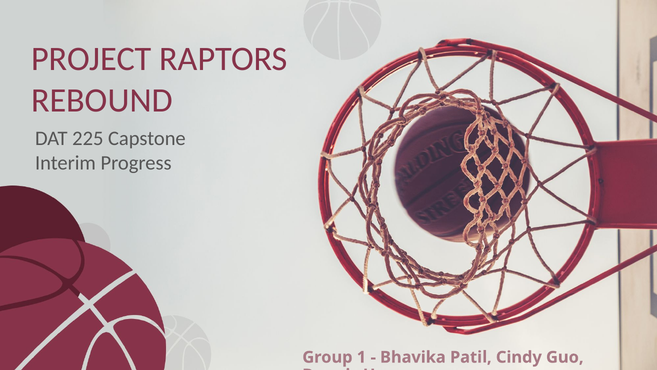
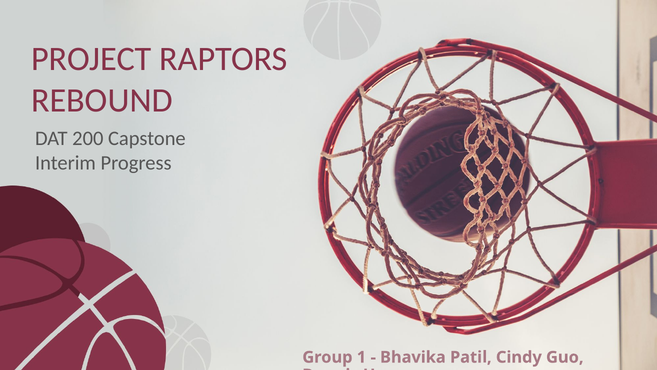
225: 225 -> 200
